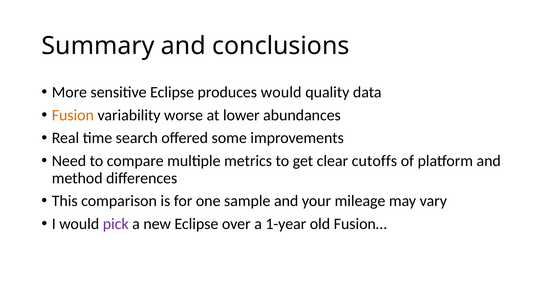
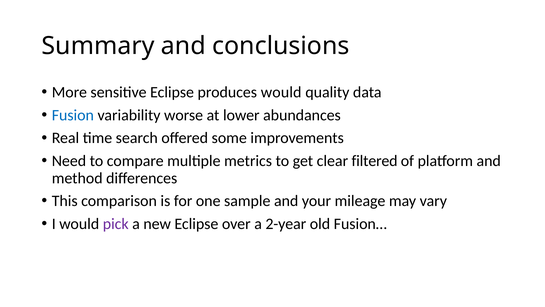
Fusion colour: orange -> blue
cutoffs: cutoffs -> filtered
1-year: 1-year -> 2-year
